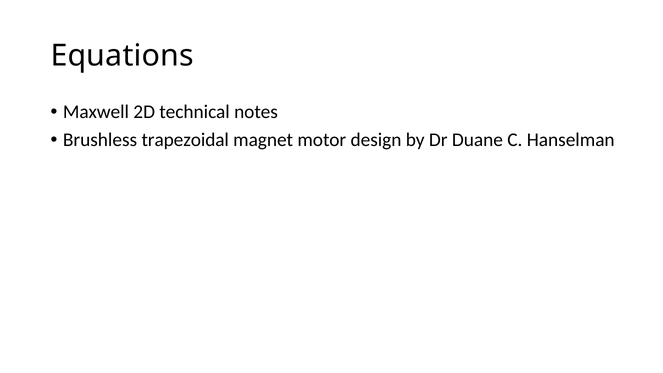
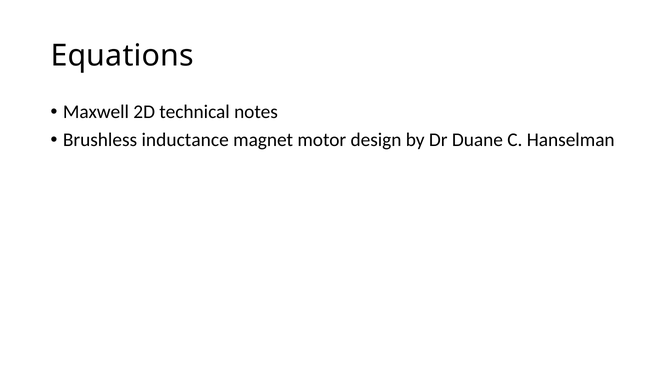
trapezoidal: trapezoidal -> inductance
